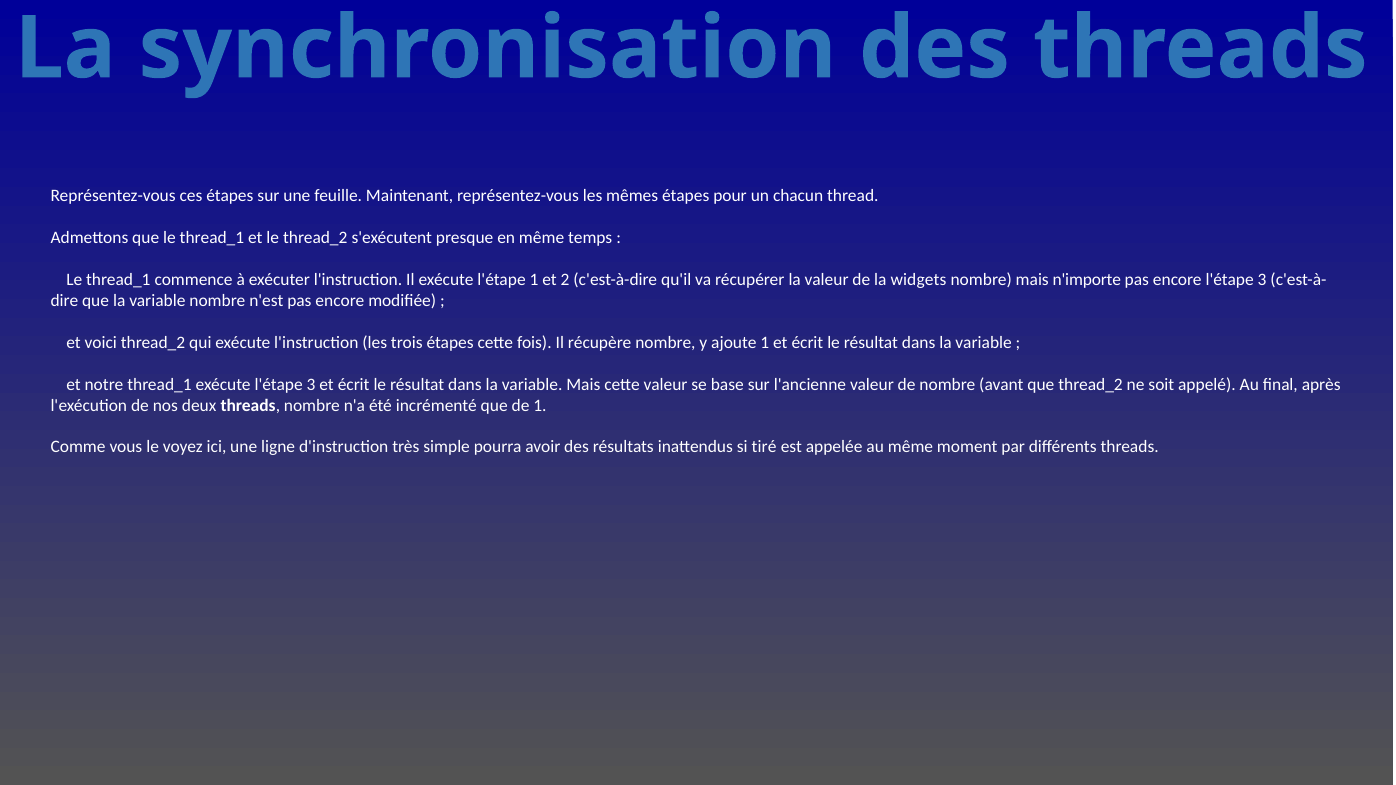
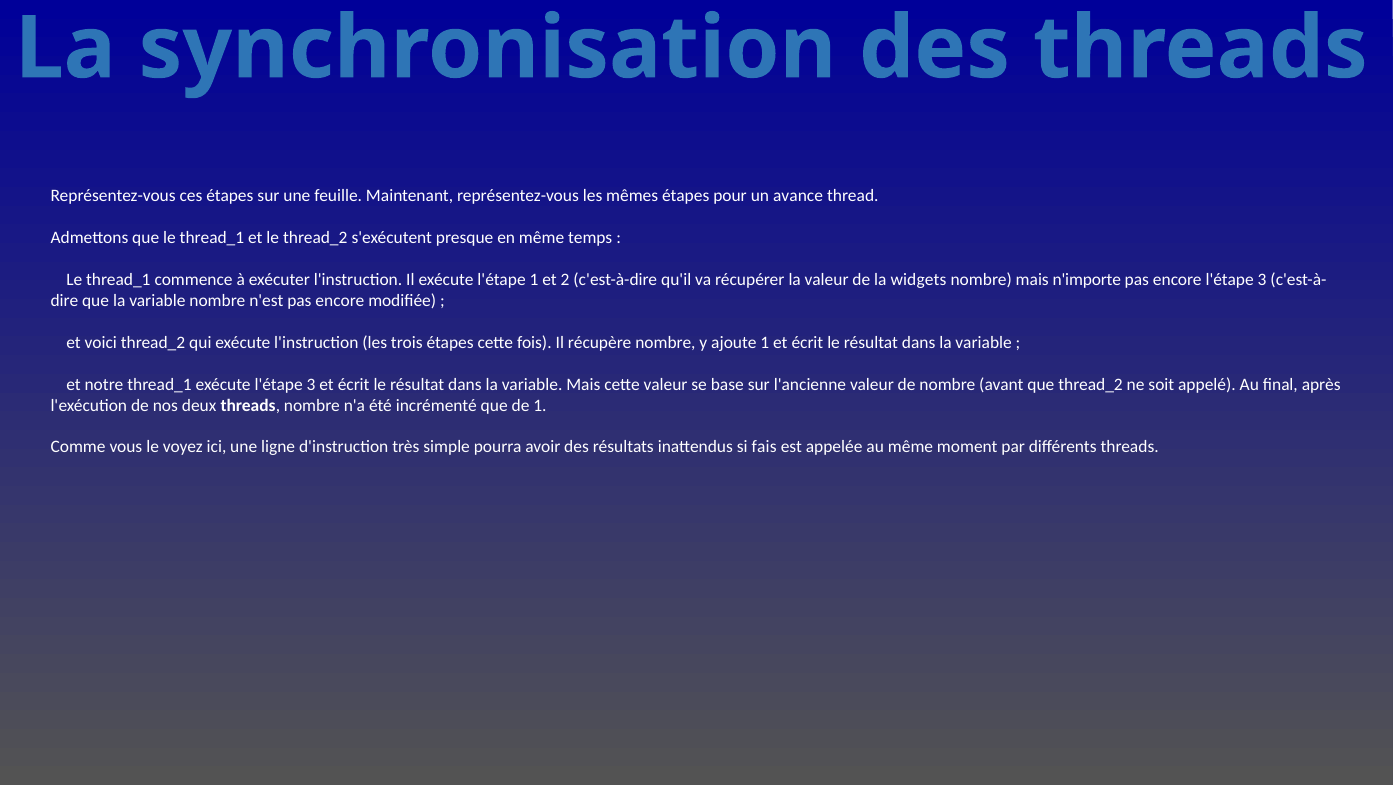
chacun: chacun -> avance
tiré: tiré -> fais
